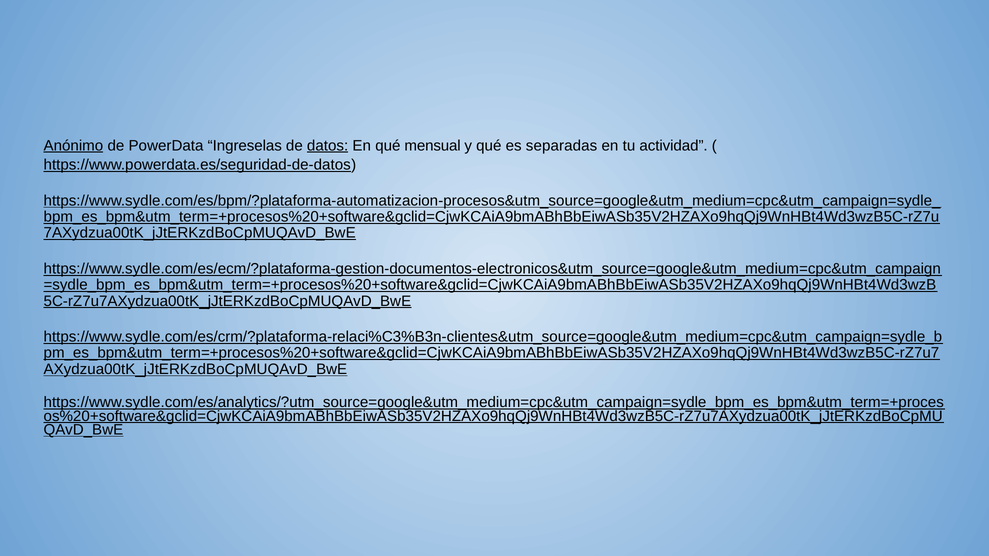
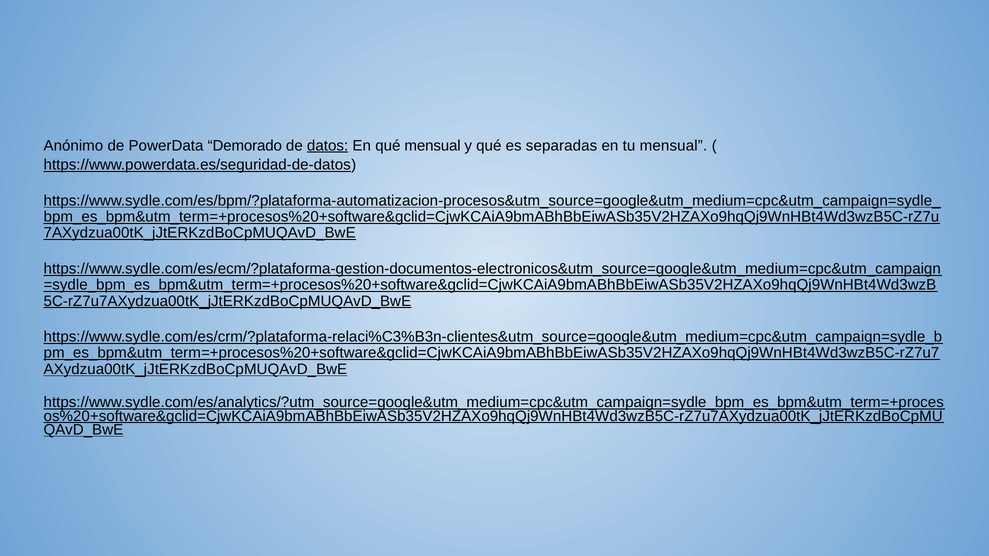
Anónimo underline: present -> none
Ingreselas: Ingreselas -> Demorado
tu actividad: actividad -> mensual
